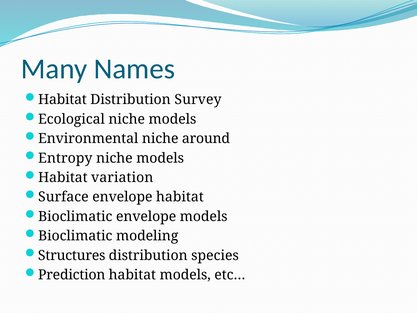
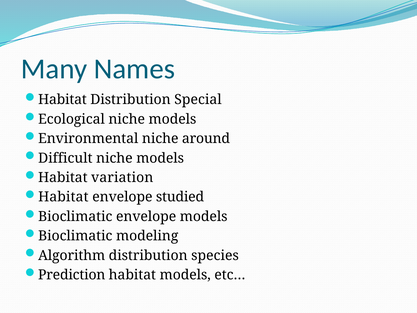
Survey: Survey -> Special
Entropy: Entropy -> Difficult
Surface at (63, 197): Surface -> Habitat
envelope habitat: habitat -> studied
Structures: Structures -> Algorithm
